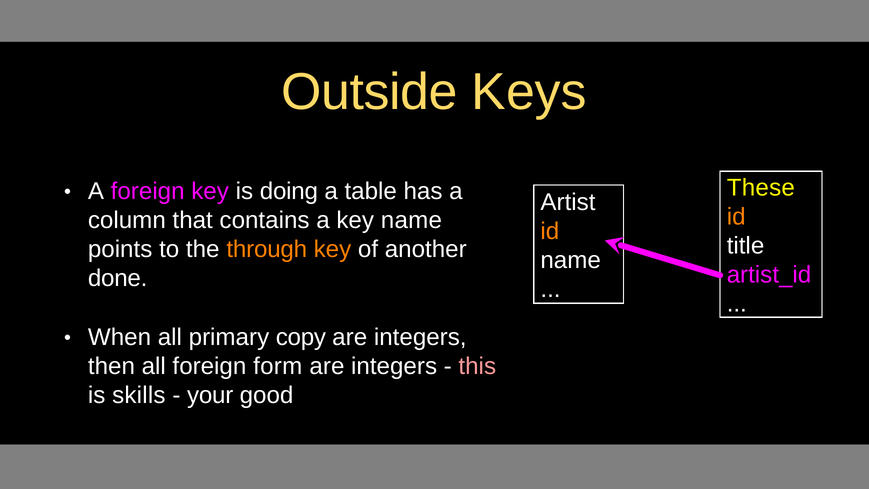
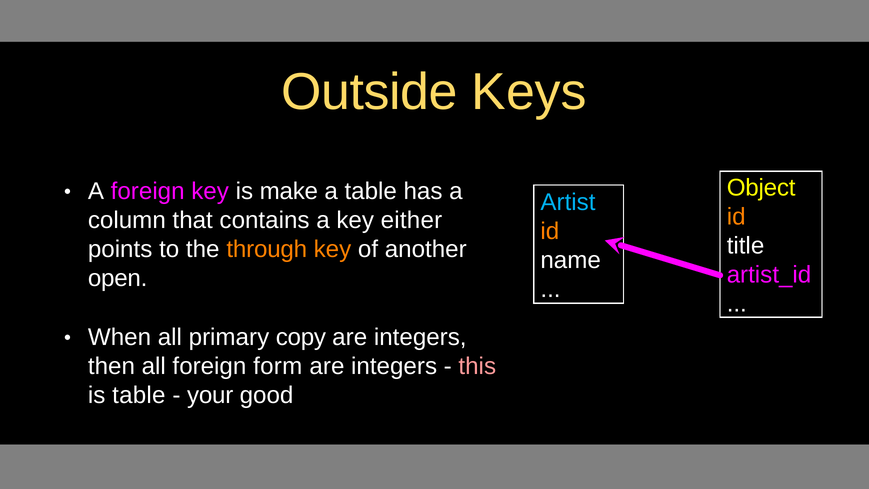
These: These -> Object
doing: doing -> make
Artist colour: white -> light blue
key name: name -> either
done: done -> open
is skills: skills -> table
